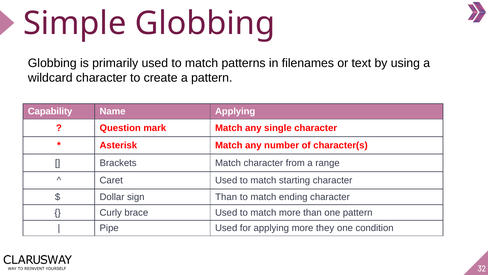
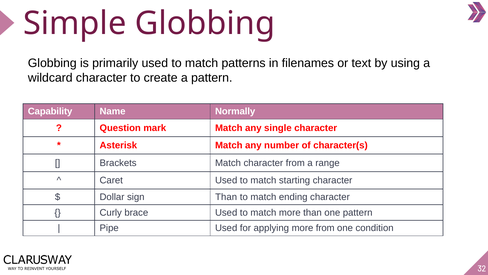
Name Applying: Applying -> Normally
more they: they -> from
